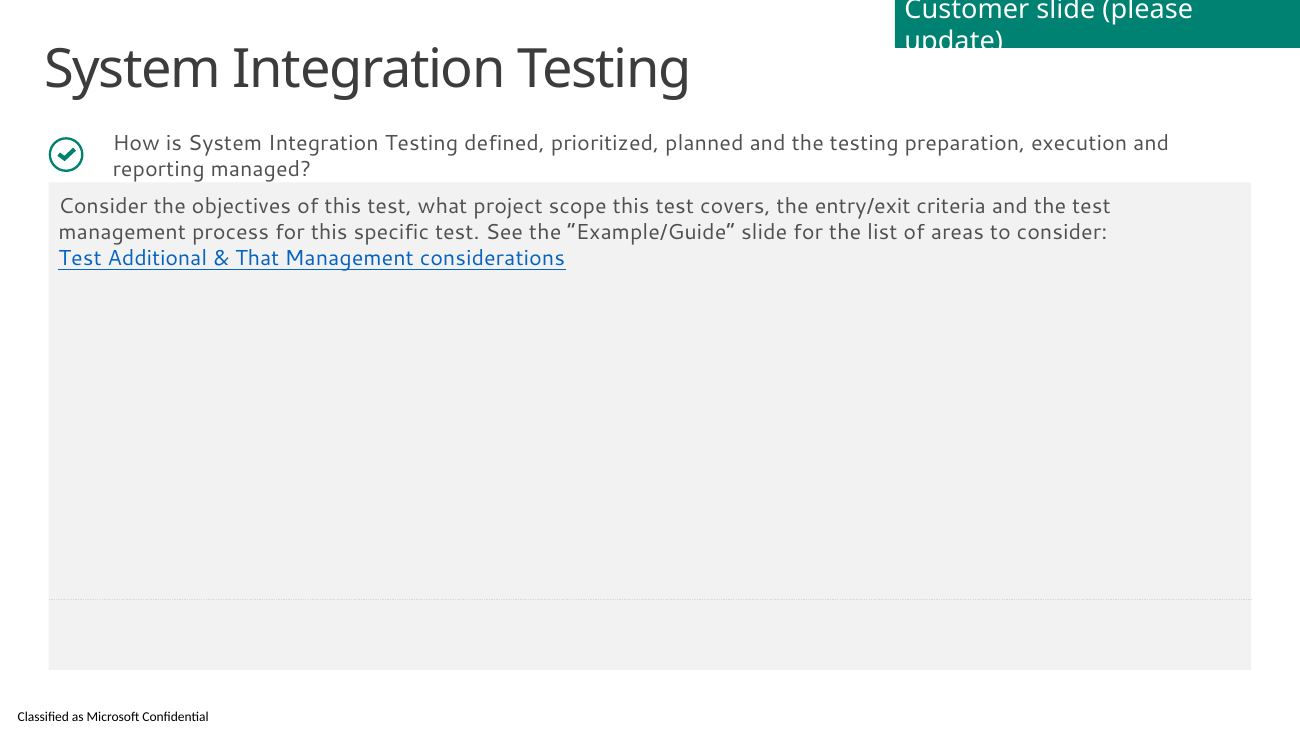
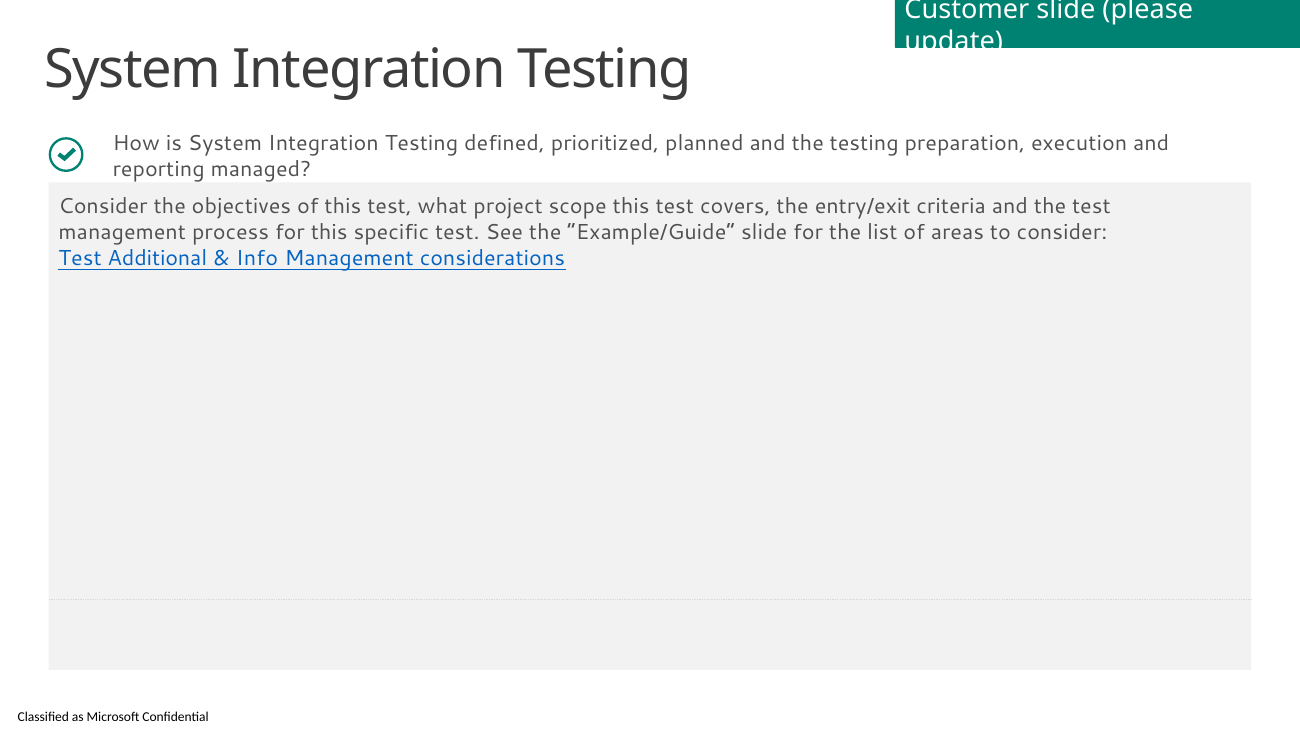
That: That -> Info
